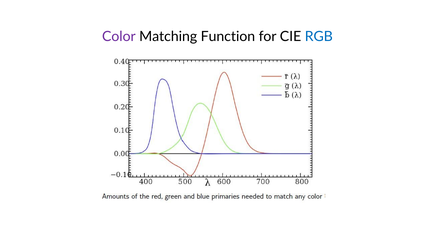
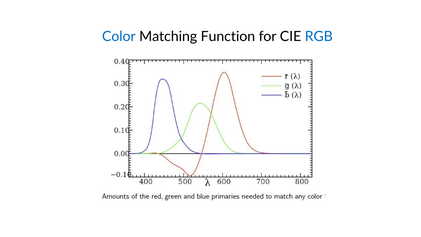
Color colour: purple -> blue
